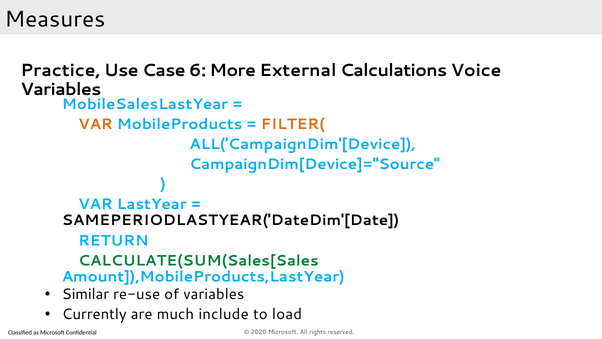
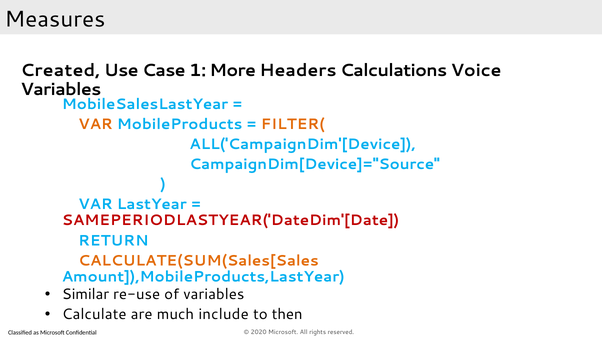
Practice: Practice -> Created
6: 6 -> 1
External: External -> Headers
SAMEPERIODLASTYEAR('DateDim'[Date colour: black -> red
CALCULATE(SUM(Sales[Sales colour: green -> orange
Currently: Currently -> Calculate
load: load -> then
